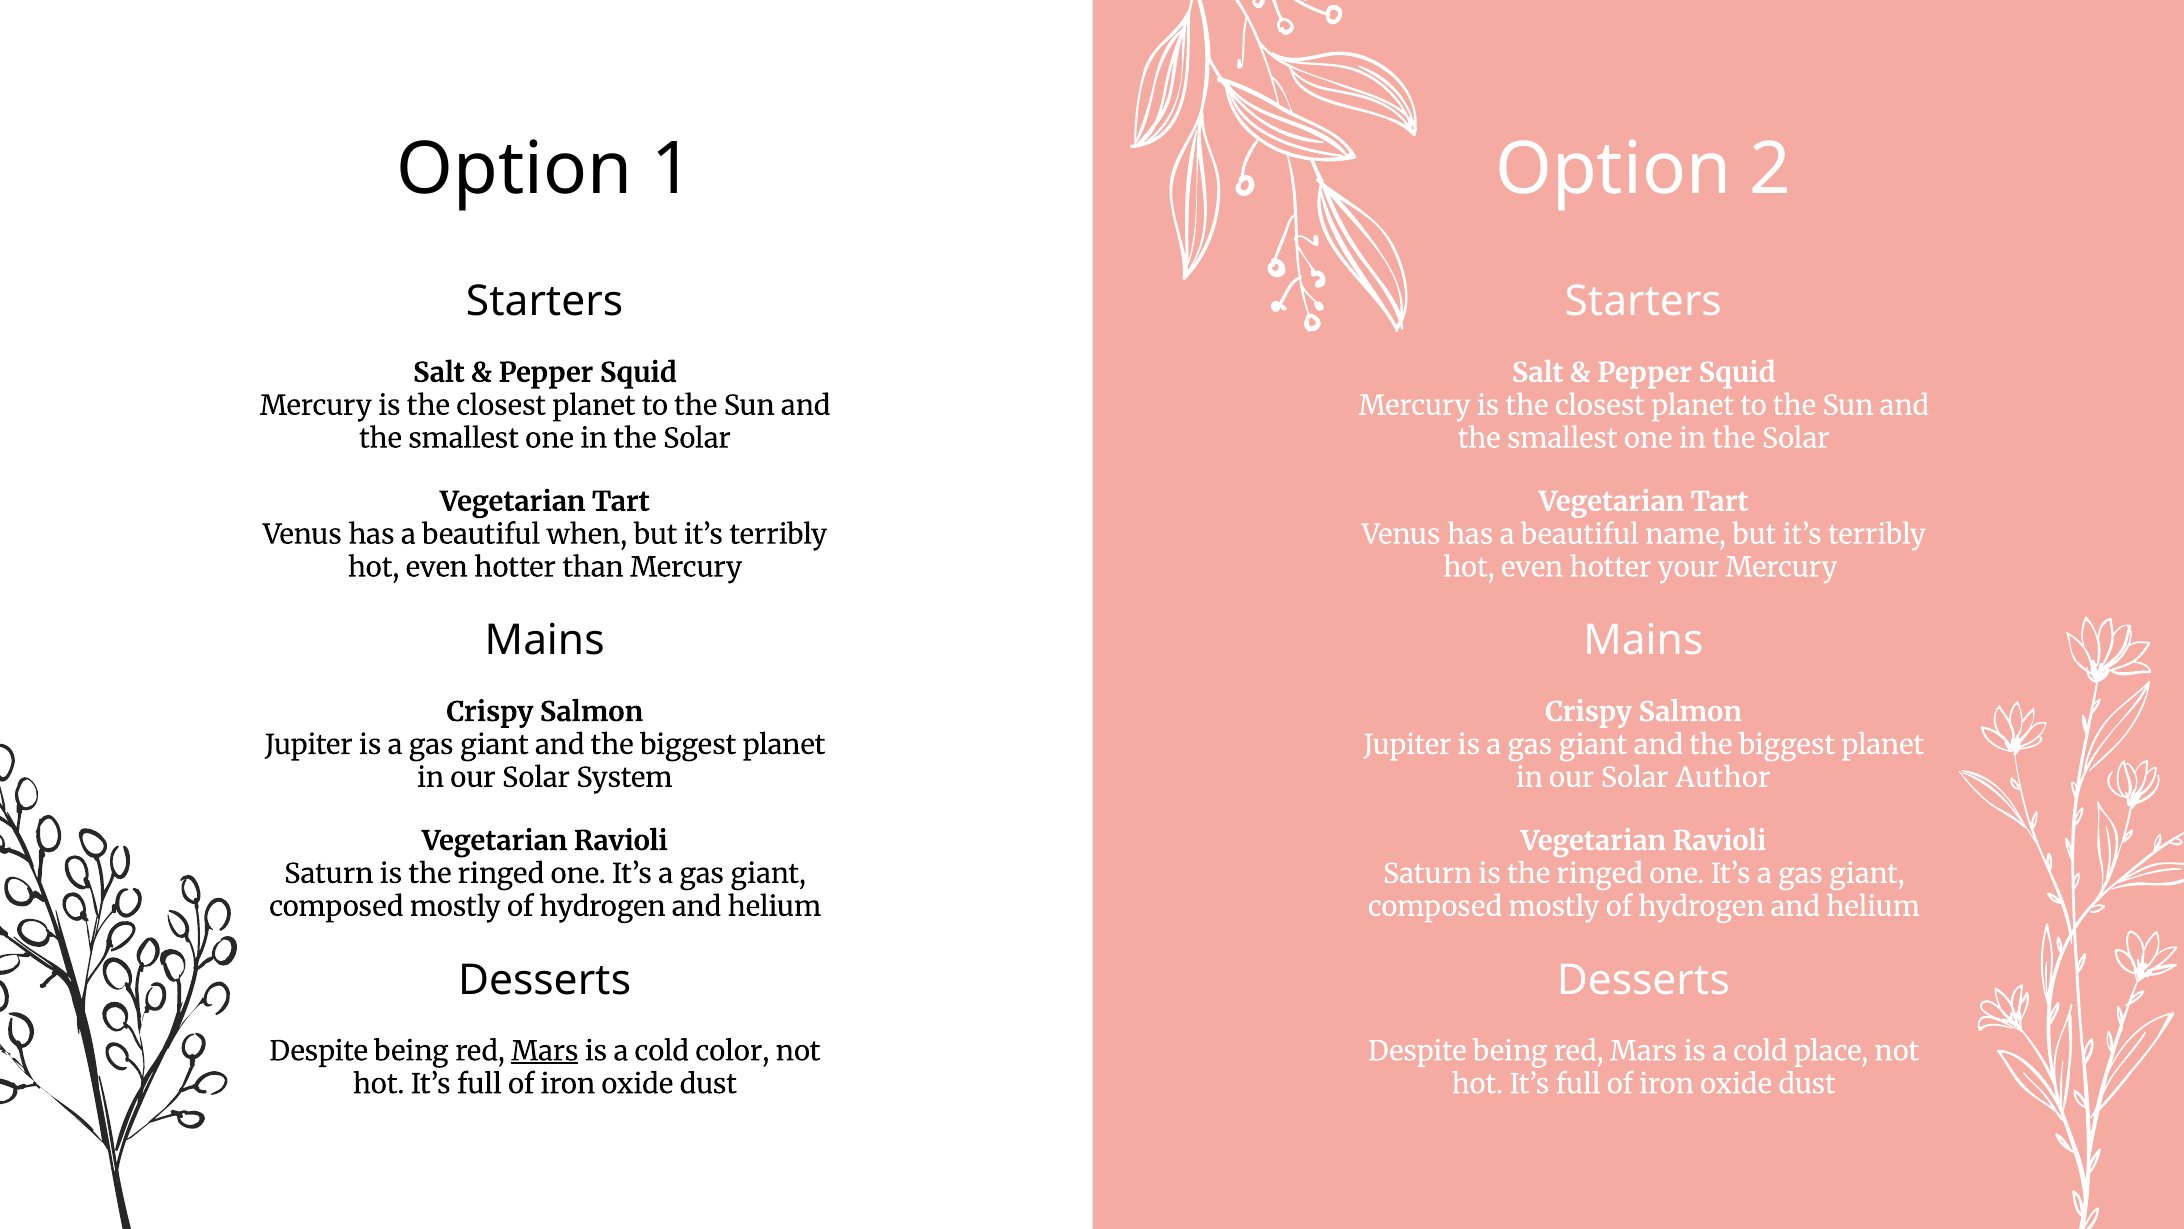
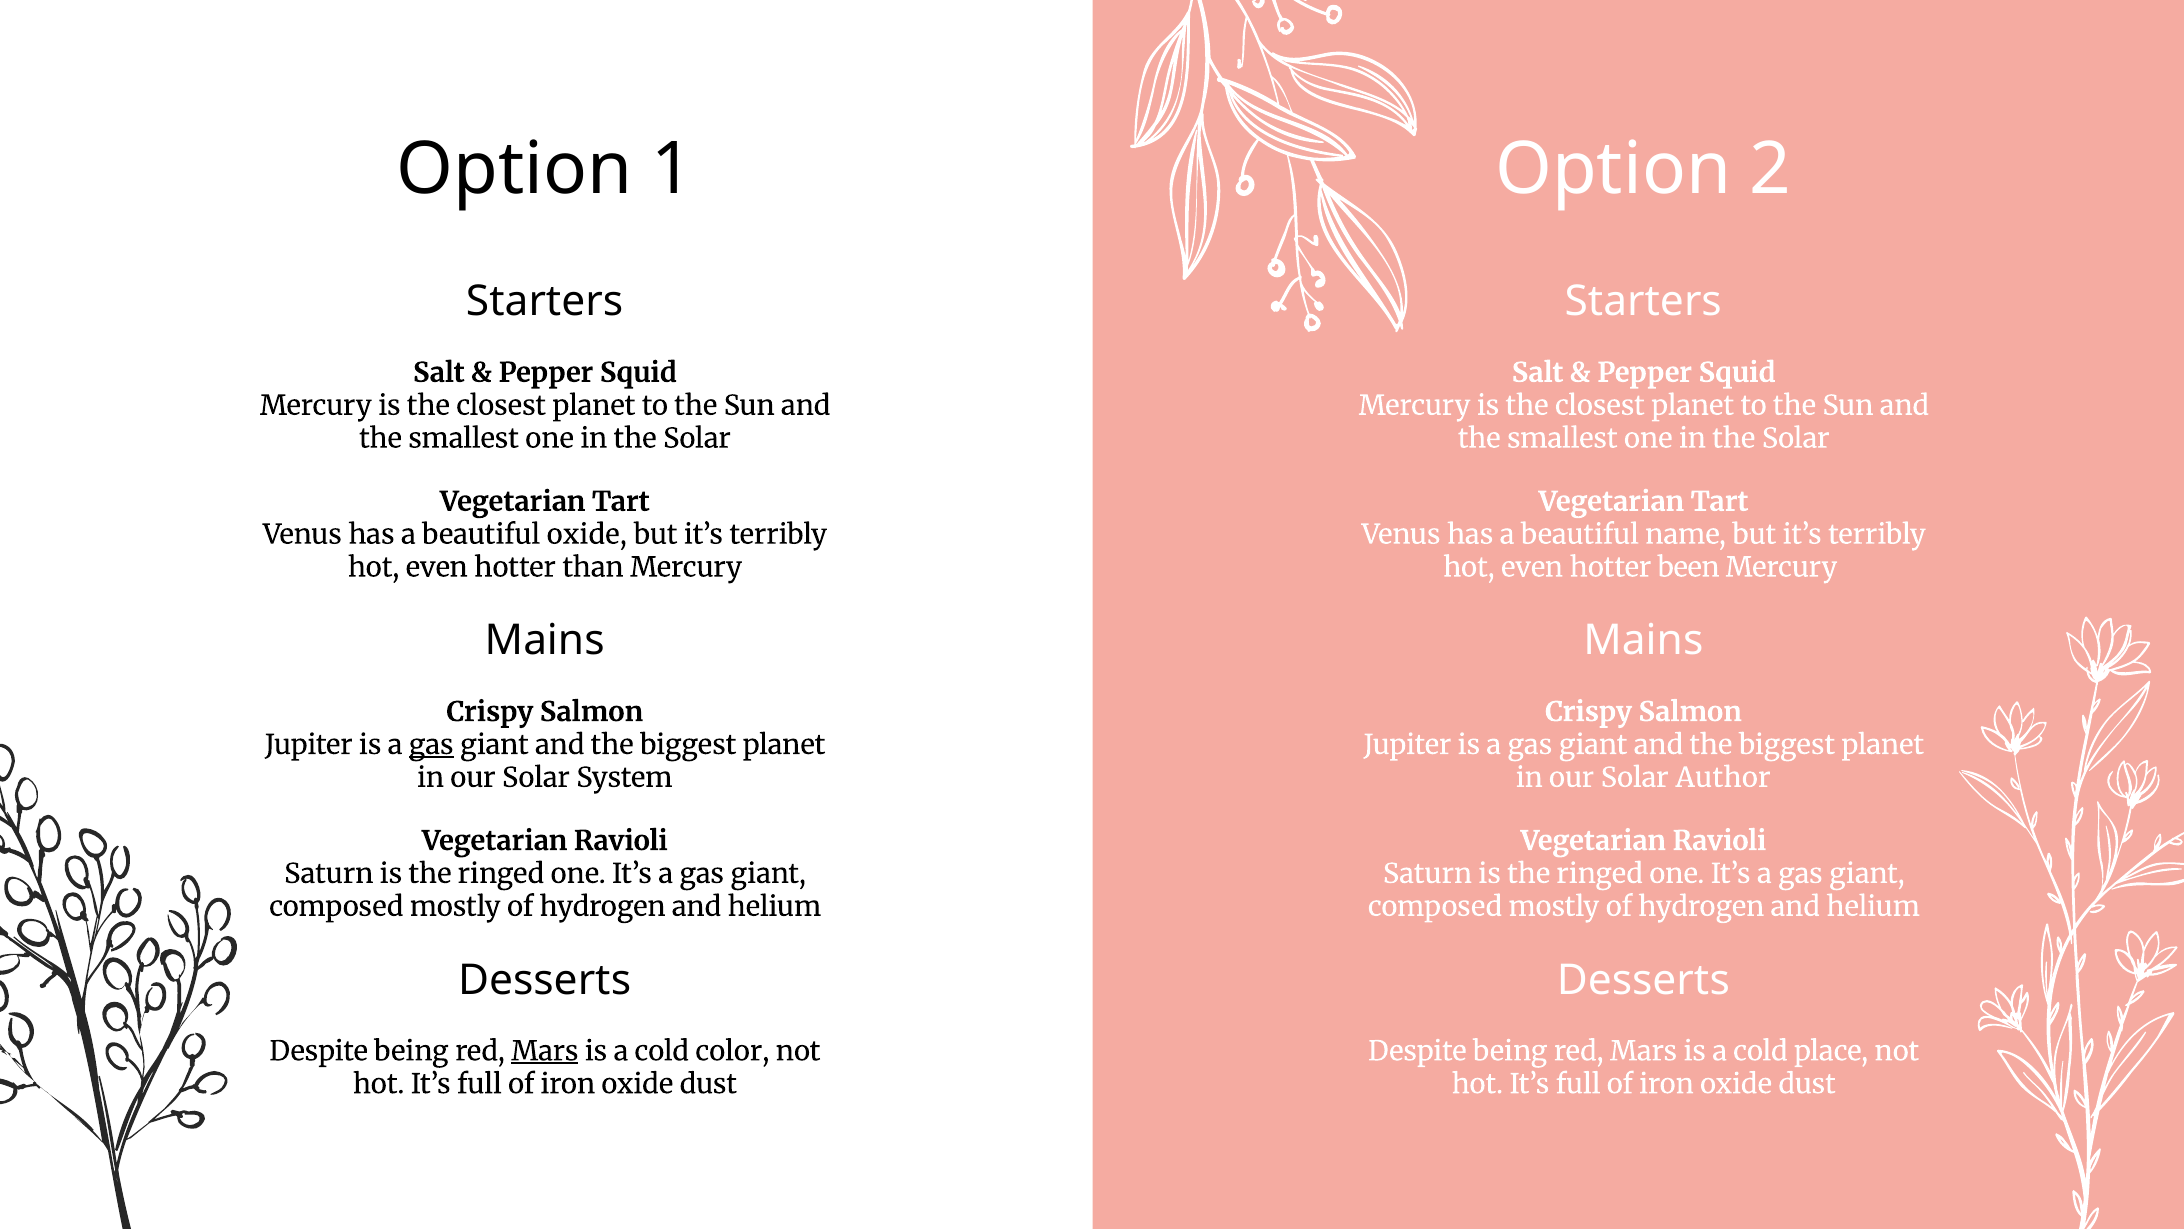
beautiful when: when -> oxide
your: your -> been
gas at (431, 745) underline: none -> present
